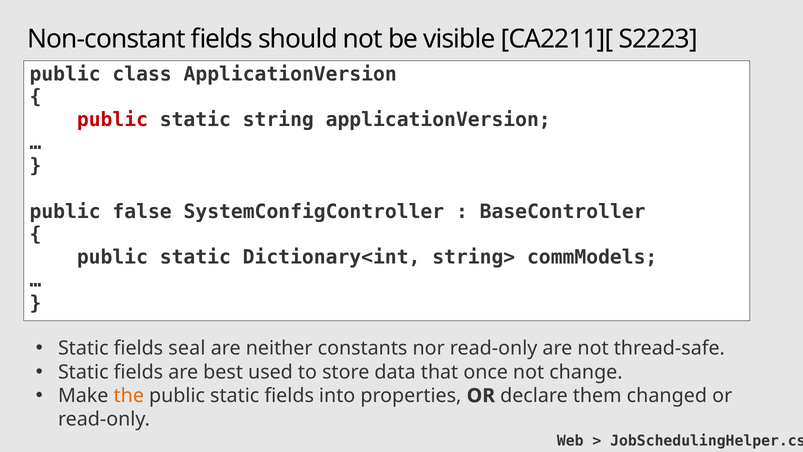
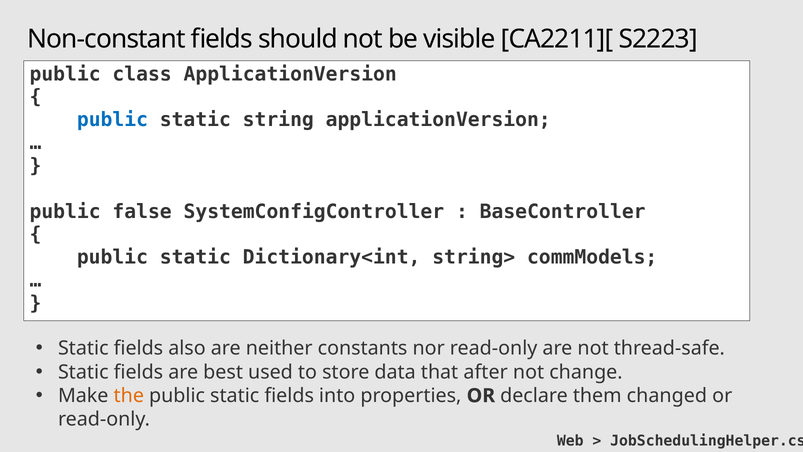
public at (112, 120) colour: red -> blue
seal: seal -> also
once: once -> after
